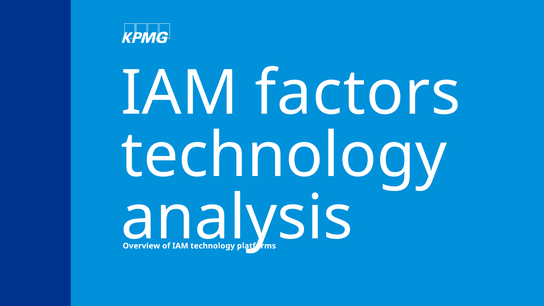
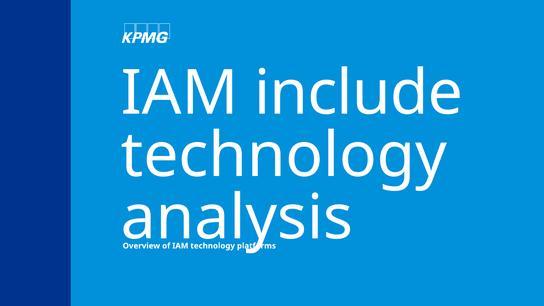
factors: factors -> include
